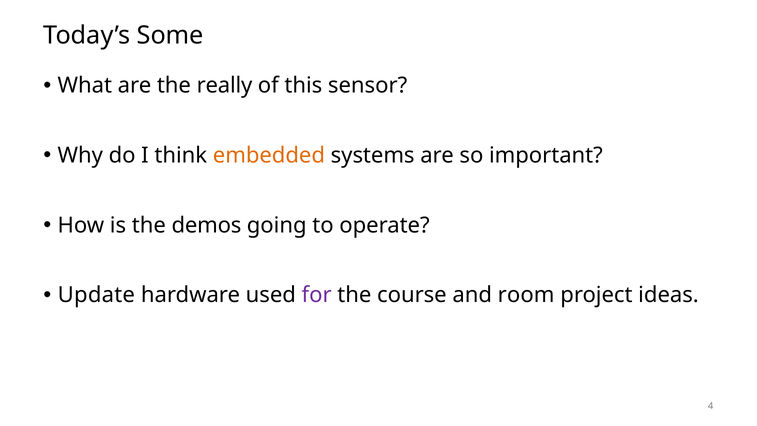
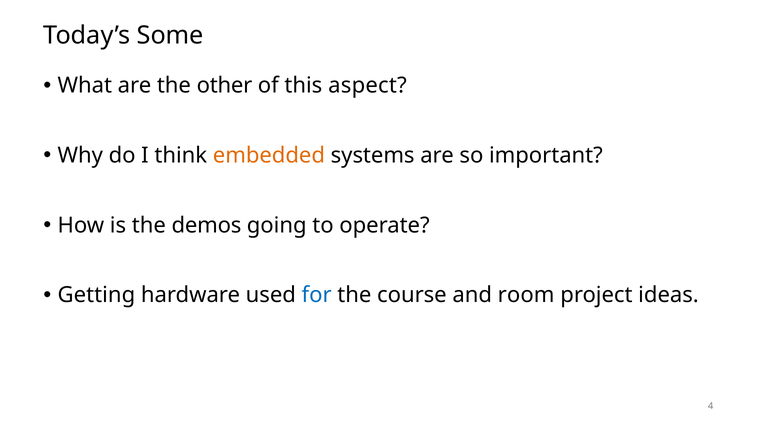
really: really -> other
sensor: sensor -> aspect
Update: Update -> Getting
for colour: purple -> blue
